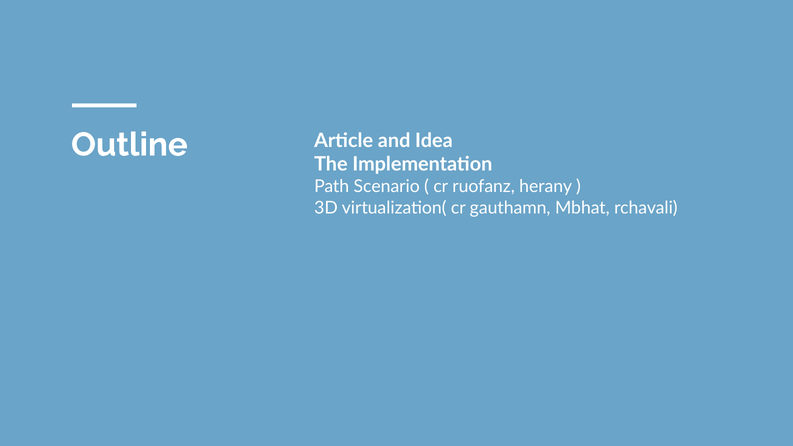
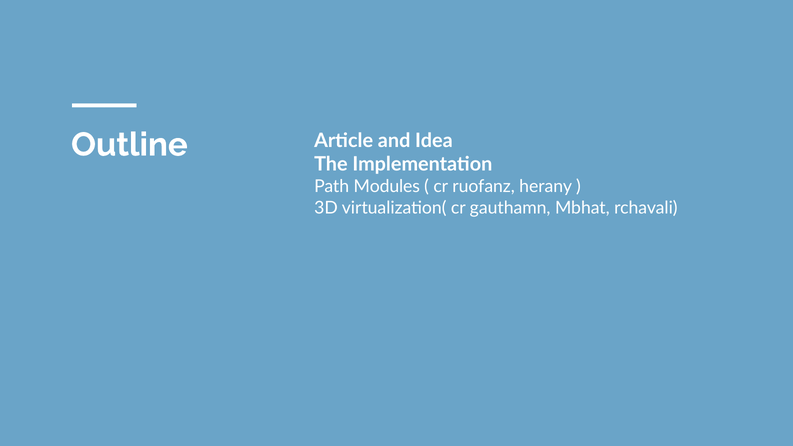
Scenario: Scenario -> Modules
